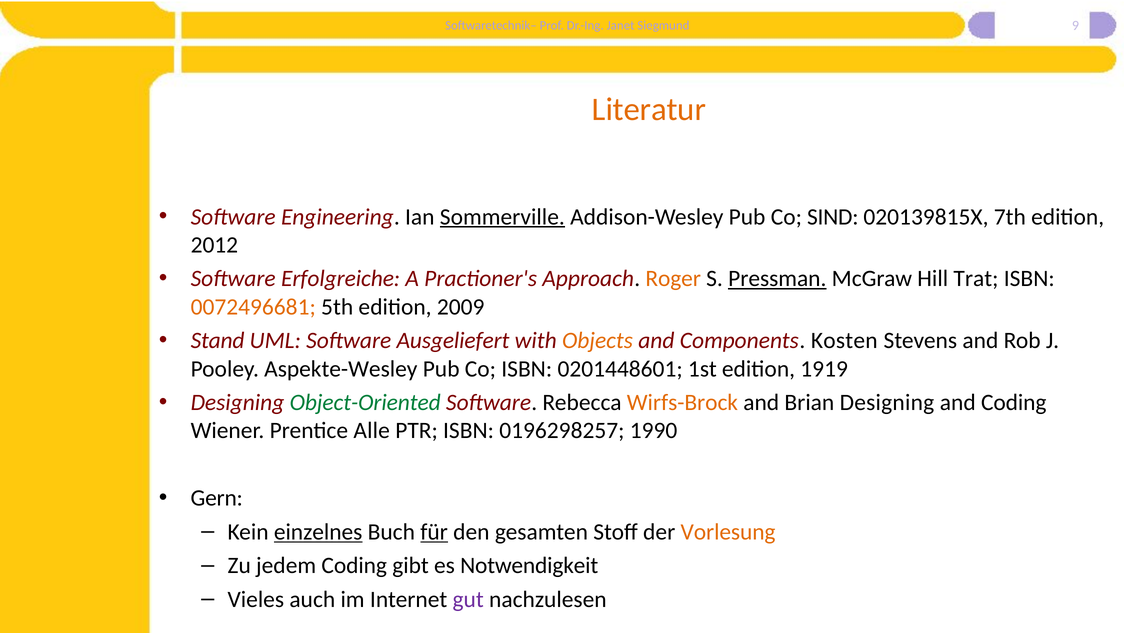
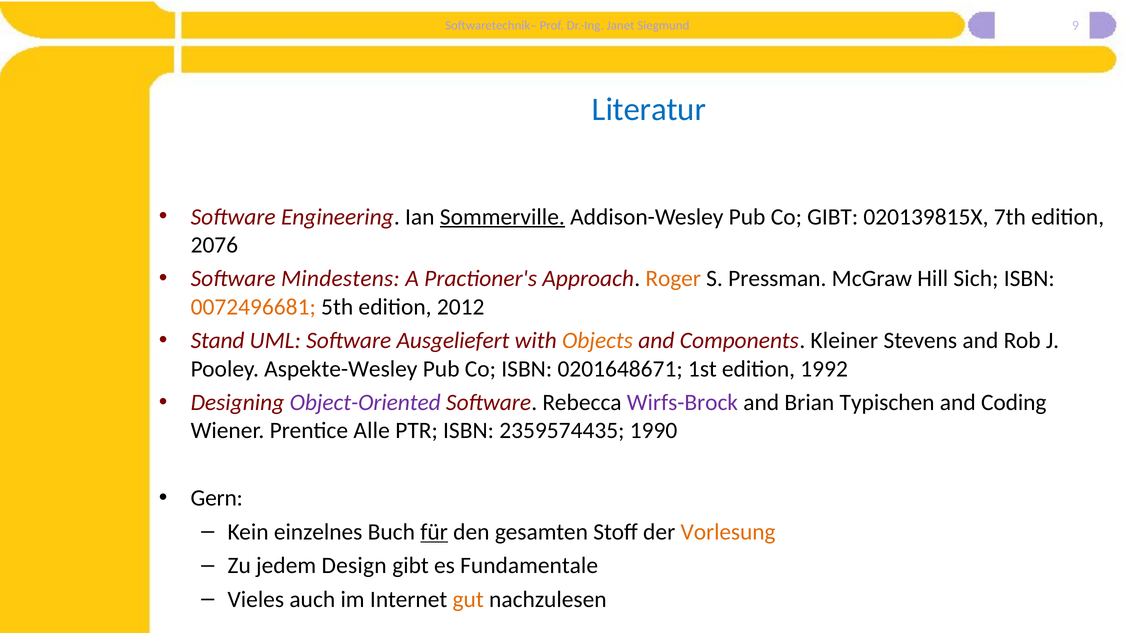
Literatur colour: orange -> blue
Co SIND: SIND -> GIBT
2012: 2012 -> 2076
Erfolgreiche: Erfolgreiche -> Mindestens
Pressman underline: present -> none
Trat: Trat -> Sich
2009: 2009 -> 2012
Kosten: Kosten -> Kleiner
0201448601: 0201448601 -> 0201648671
1919: 1919 -> 1992
Object-Oriented colour: green -> purple
Wirfs-Brock colour: orange -> purple
Brian Designing: Designing -> Typischen
0196298257: 0196298257 -> 2359574435
einzelnes underline: present -> none
jedem Coding: Coding -> Design
Notwendigkeit: Notwendigkeit -> Fundamentale
gut colour: purple -> orange
